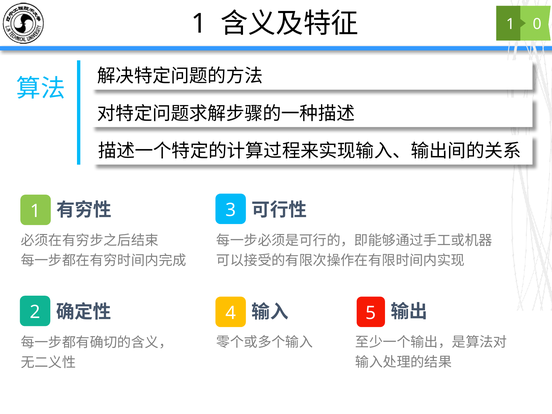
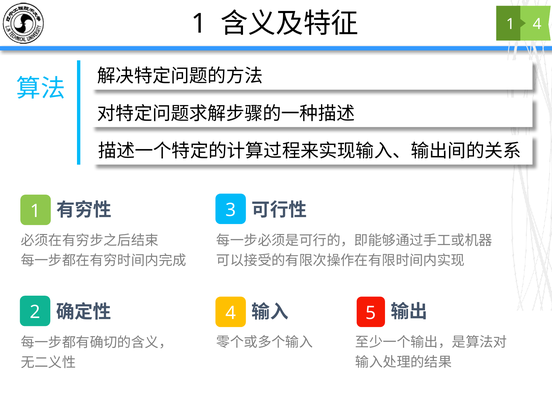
0 at (537, 24): 0 -> 4
